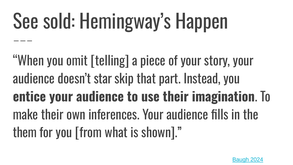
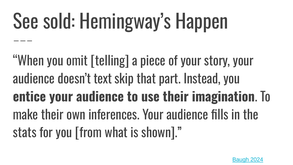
star: star -> text
them: them -> stats
